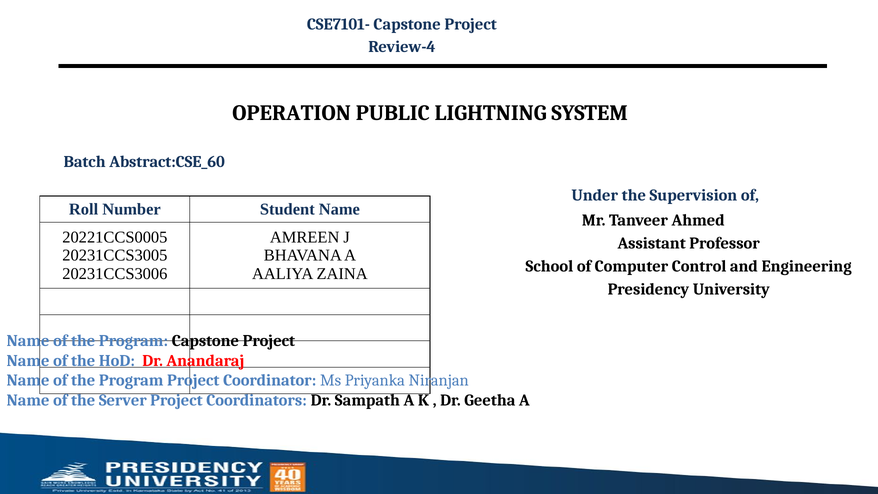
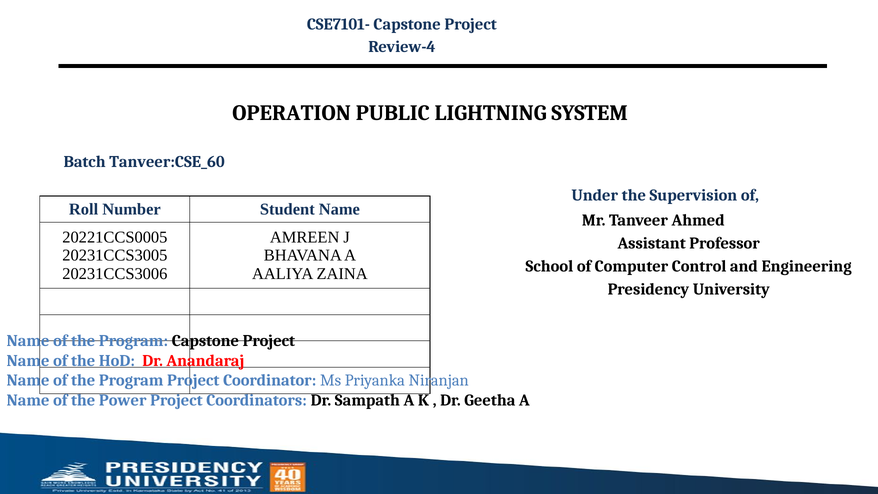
Abstract:CSE_60: Abstract:CSE_60 -> Tanveer:CSE_60
Server: Server -> Power
